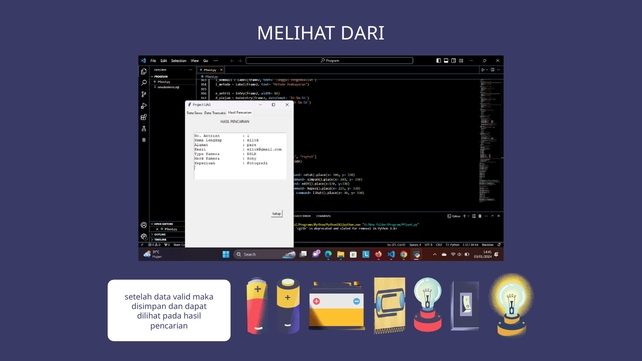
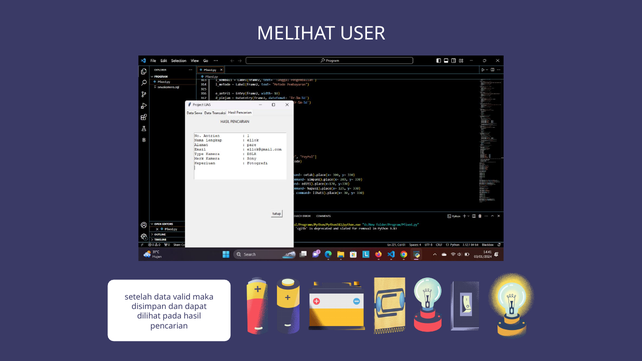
DARI: DARI -> USER
